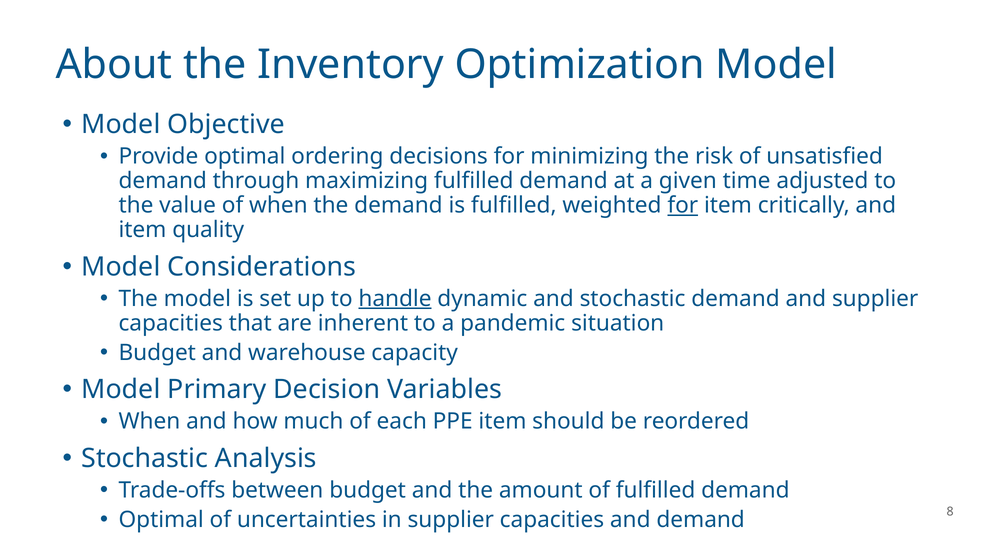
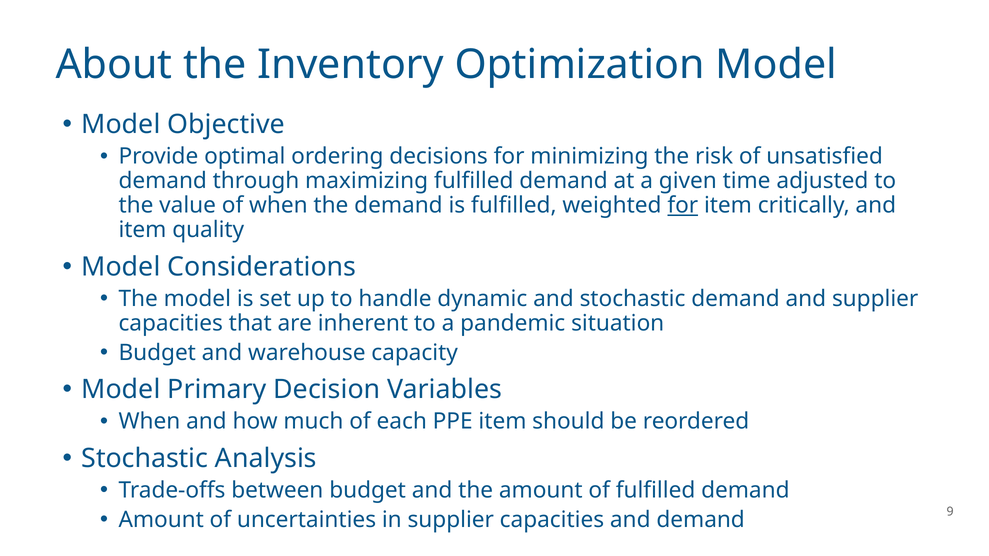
handle underline: present -> none
Optimal at (161, 520): Optimal -> Amount
8: 8 -> 9
